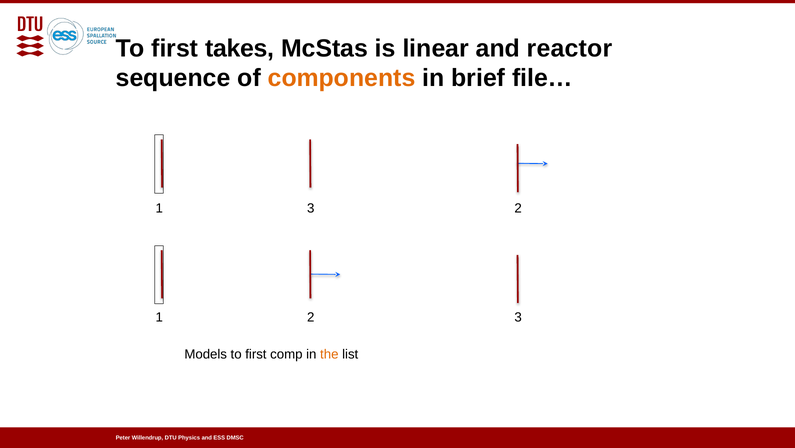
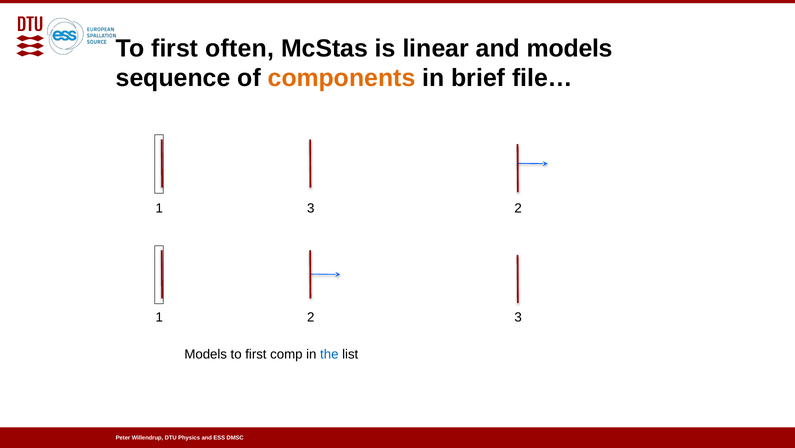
takes: takes -> often
and reactor: reactor -> models
the colour: orange -> blue
